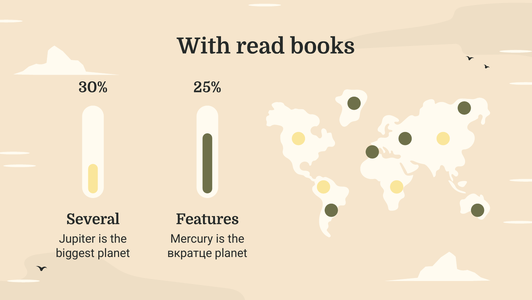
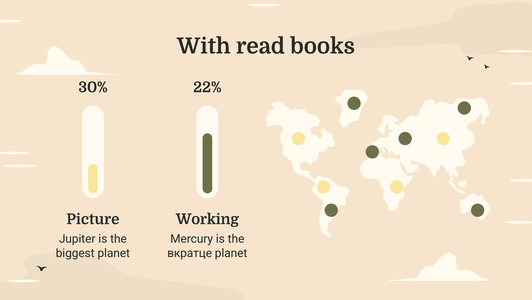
25%: 25% -> 22%
Several: Several -> Picture
Features: Features -> Working
